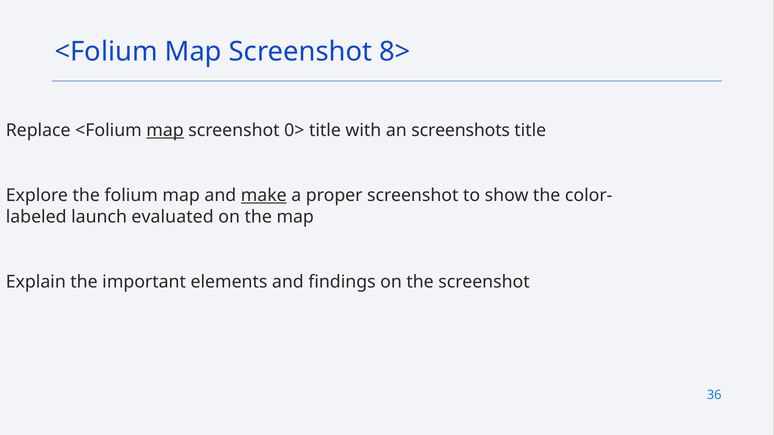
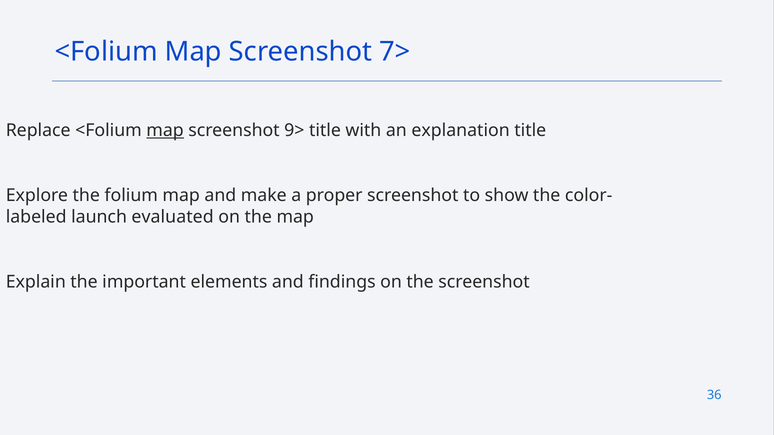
8>: 8> -> 7>
0>: 0> -> 9>
screenshots: screenshots -> explanation
make underline: present -> none
